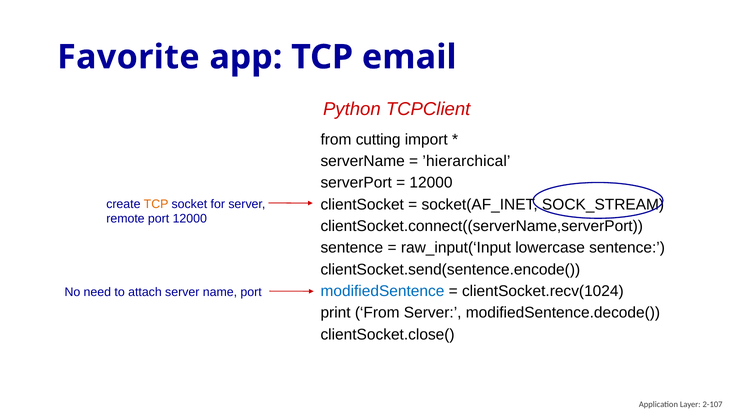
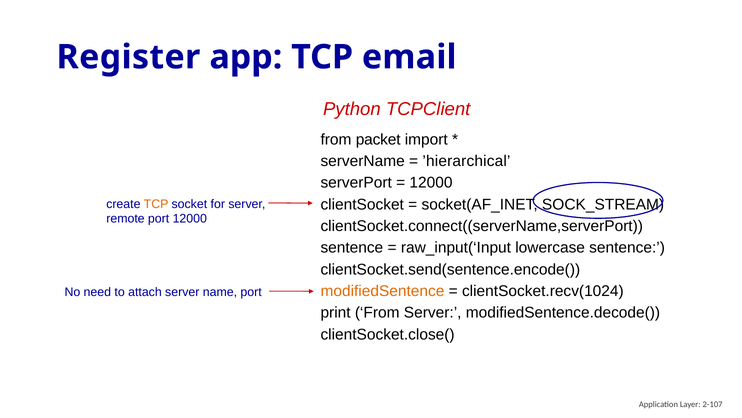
Favorite: Favorite -> Register
cutting: cutting -> packet
modifiedSentence colour: blue -> orange
